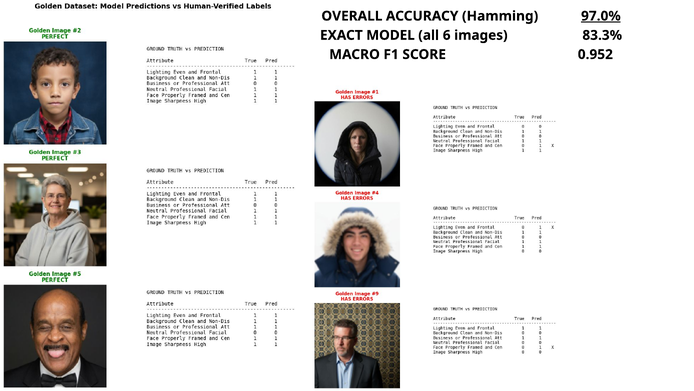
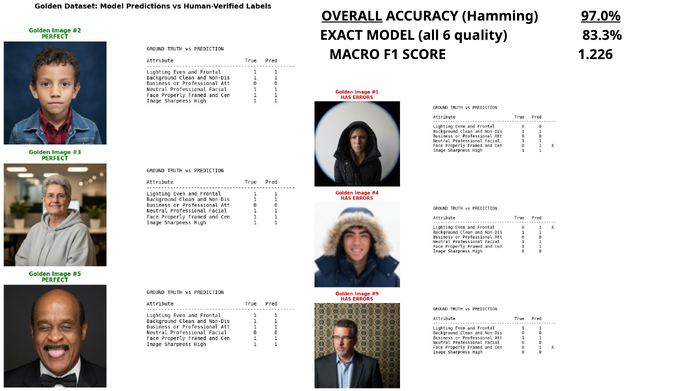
OVERALL underline: none -> present
images: images -> quality
0.952: 0.952 -> 1.226
